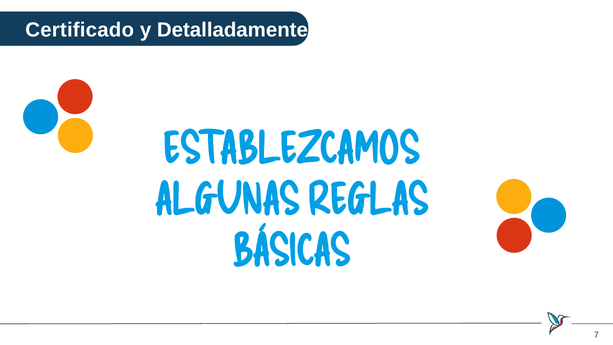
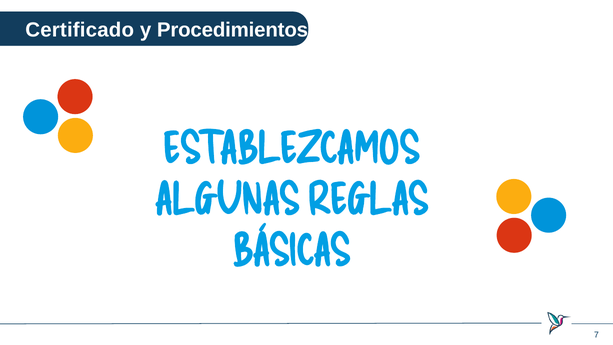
Detalladamente: Detalladamente -> Procedimientos
